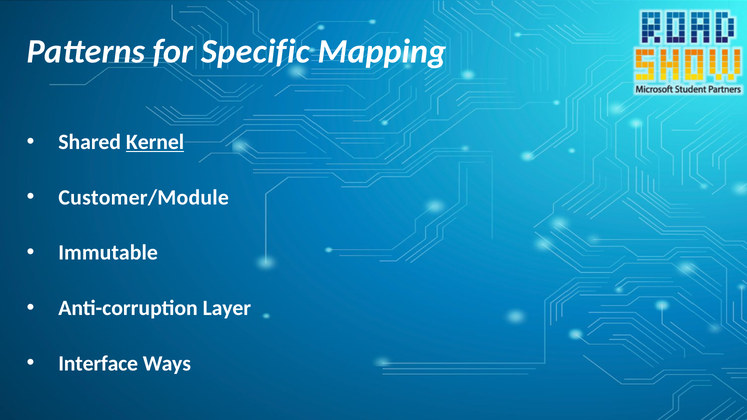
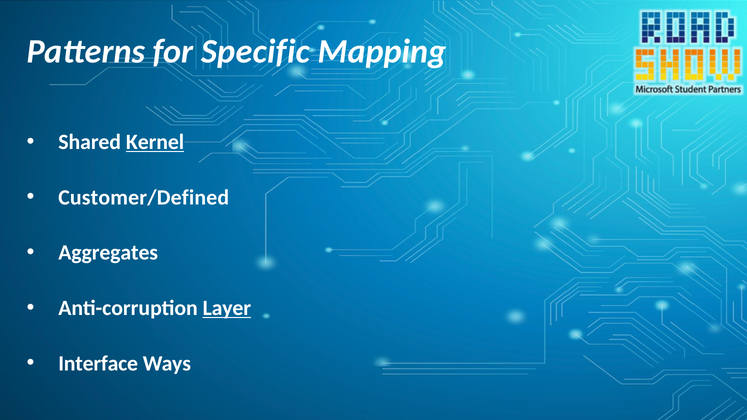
Customer/Module: Customer/Module -> Customer/Defined
Immutable: Immutable -> Aggregates
Layer underline: none -> present
